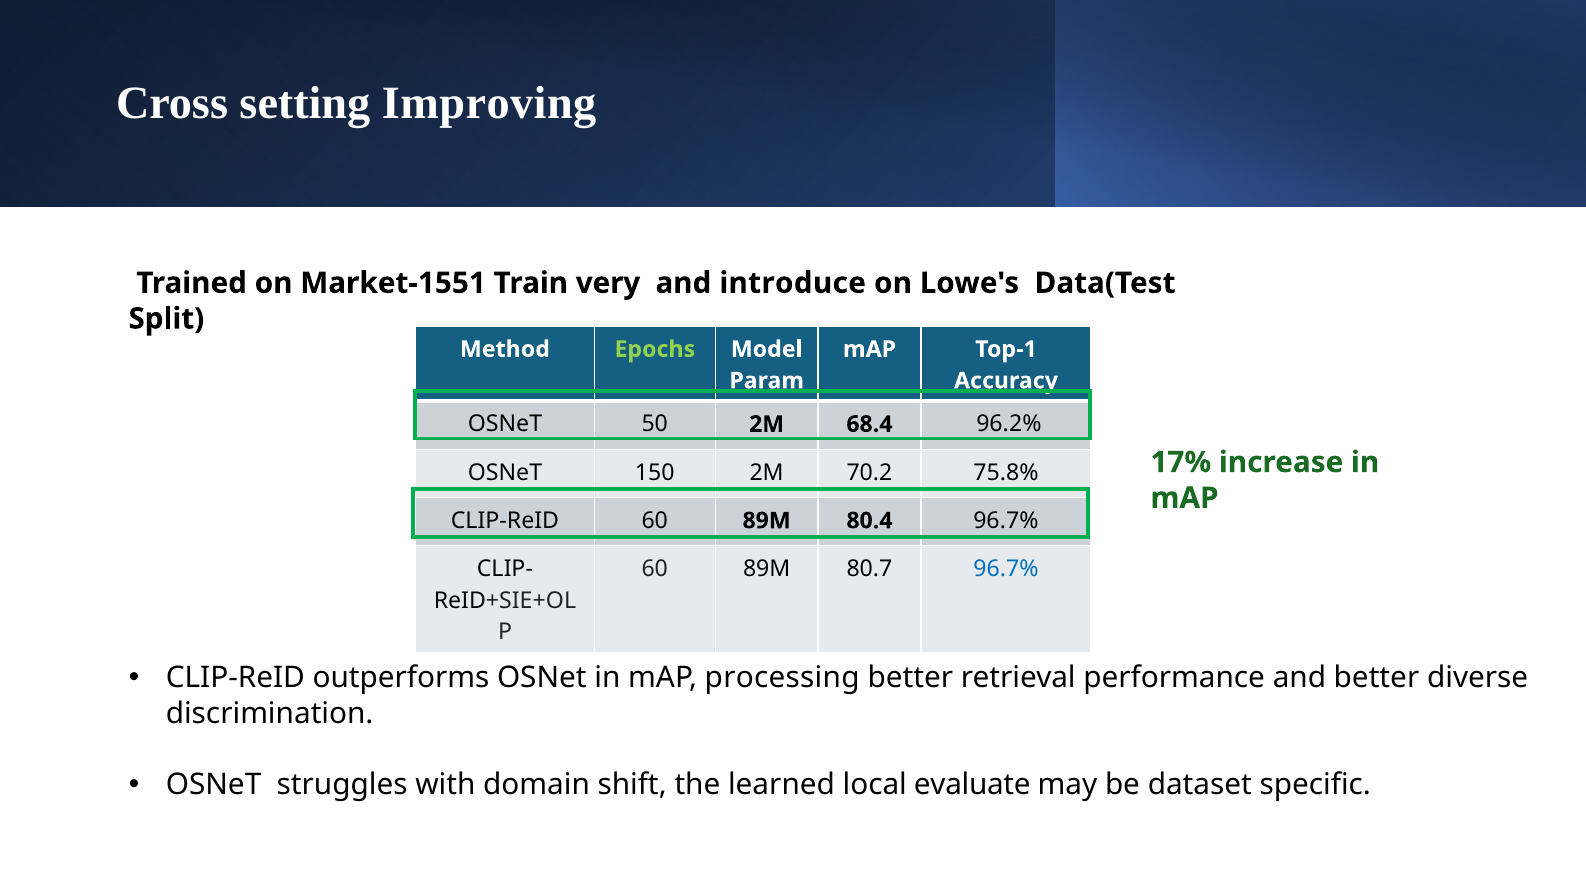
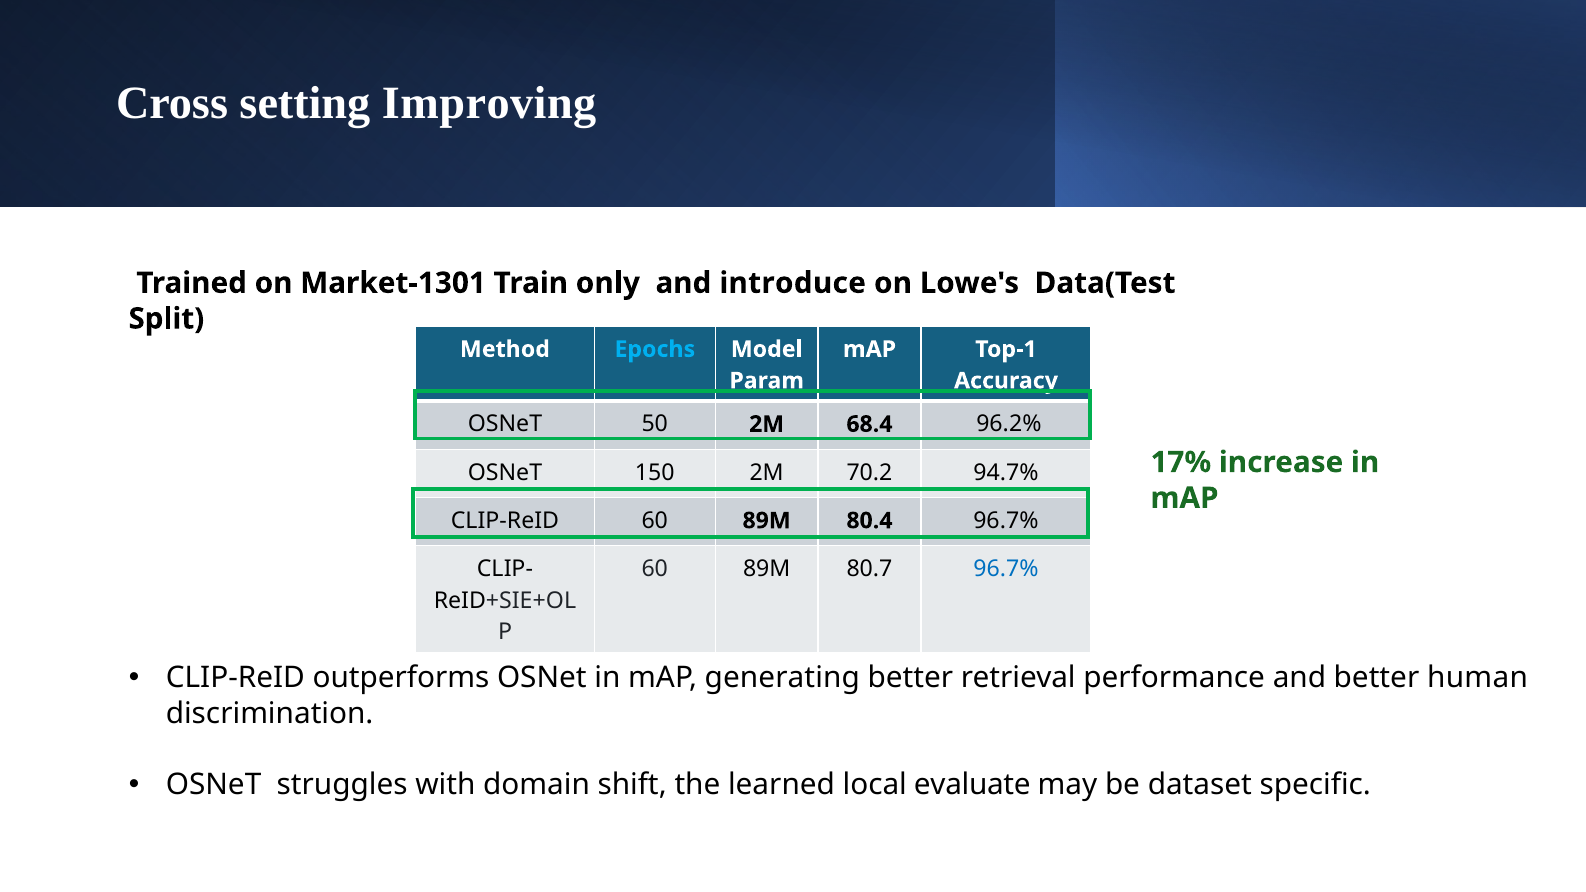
Market-1551: Market-1551 -> Market-1301
very: very -> only
Epochs colour: light green -> light blue
75.8%: 75.8% -> 94.7%
processing: processing -> generating
diverse: diverse -> human
